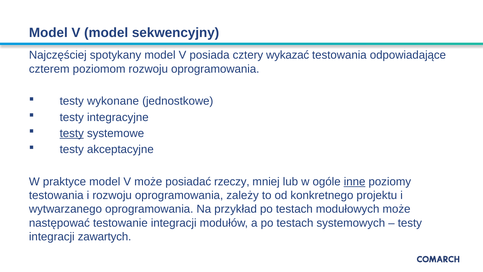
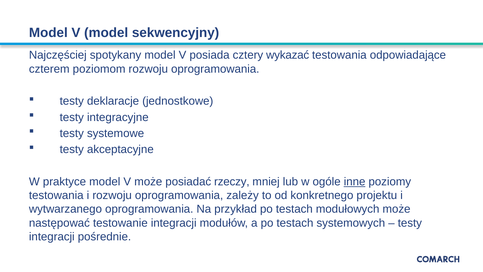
wykonane: wykonane -> deklaracje
testy at (72, 133) underline: present -> none
zawartych: zawartych -> pośrednie
